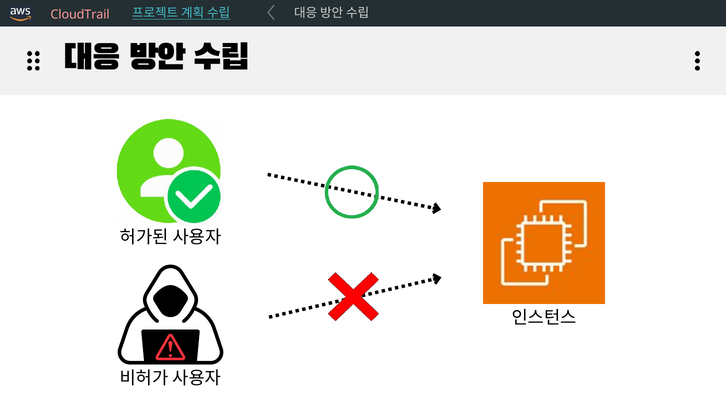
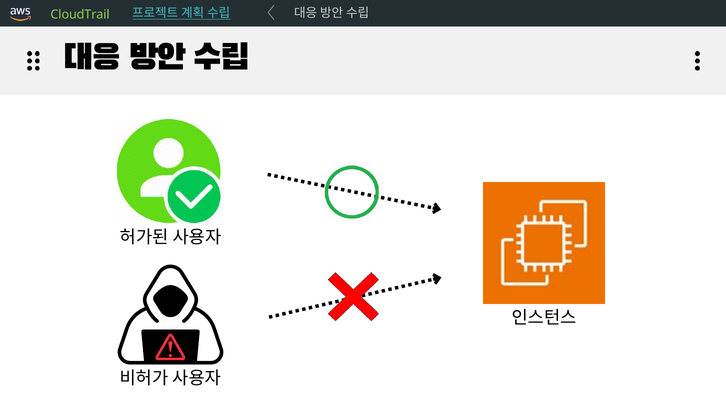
CloudTrail colour: pink -> light green
